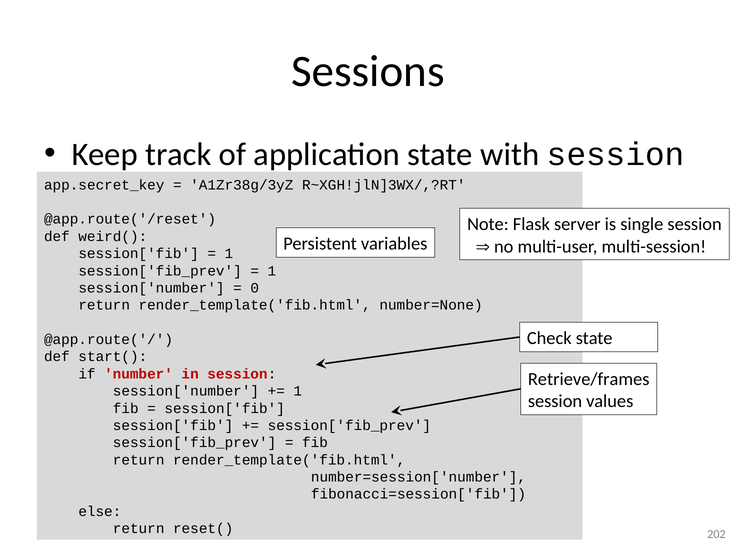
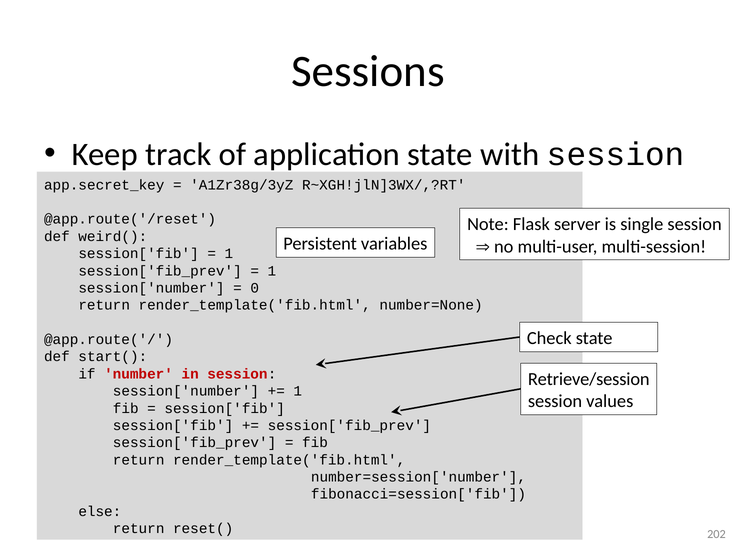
Retrieve/frames: Retrieve/frames -> Retrieve/session
